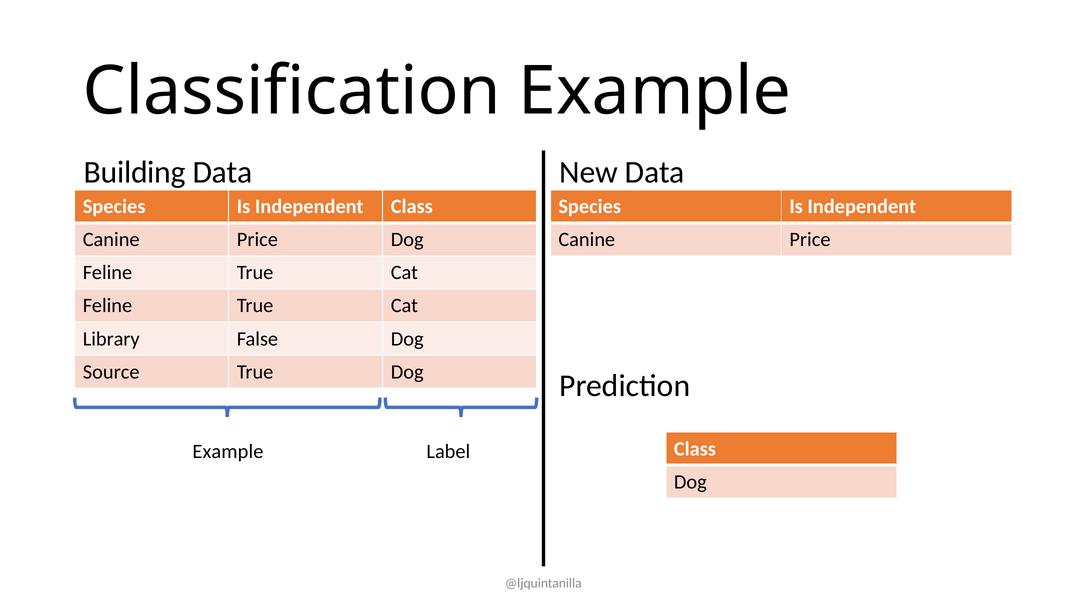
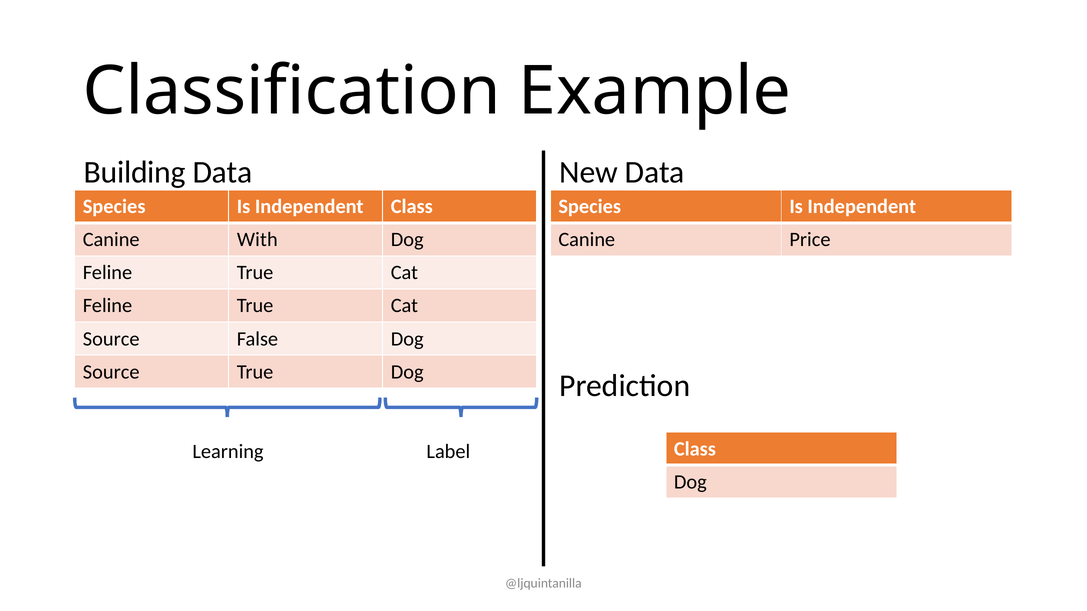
Price at (257, 240): Price -> With
Library at (111, 339): Library -> Source
Example at (228, 452): Example -> Learning
